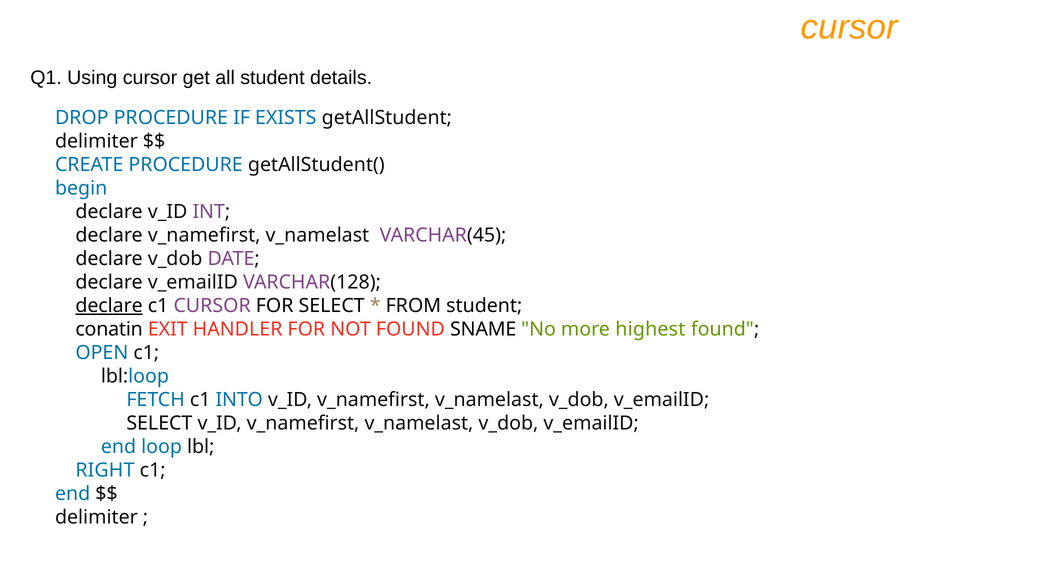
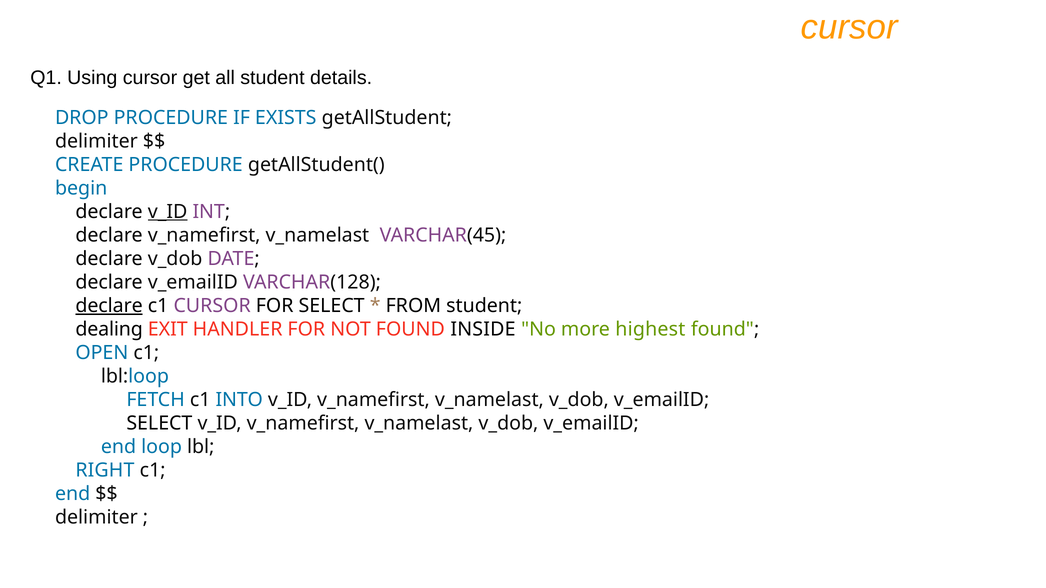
v_ID at (168, 212) underline: none -> present
conatin: conatin -> dealing
SNAME: SNAME -> INSIDE
